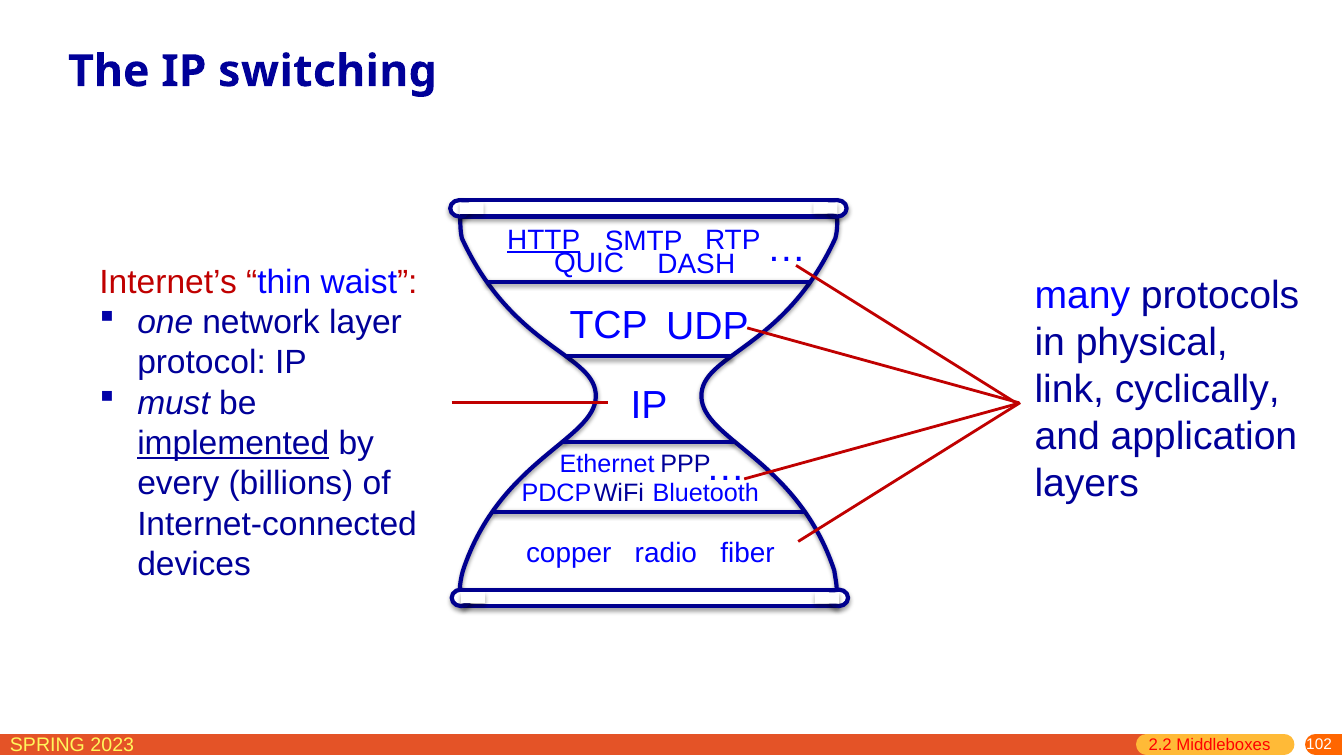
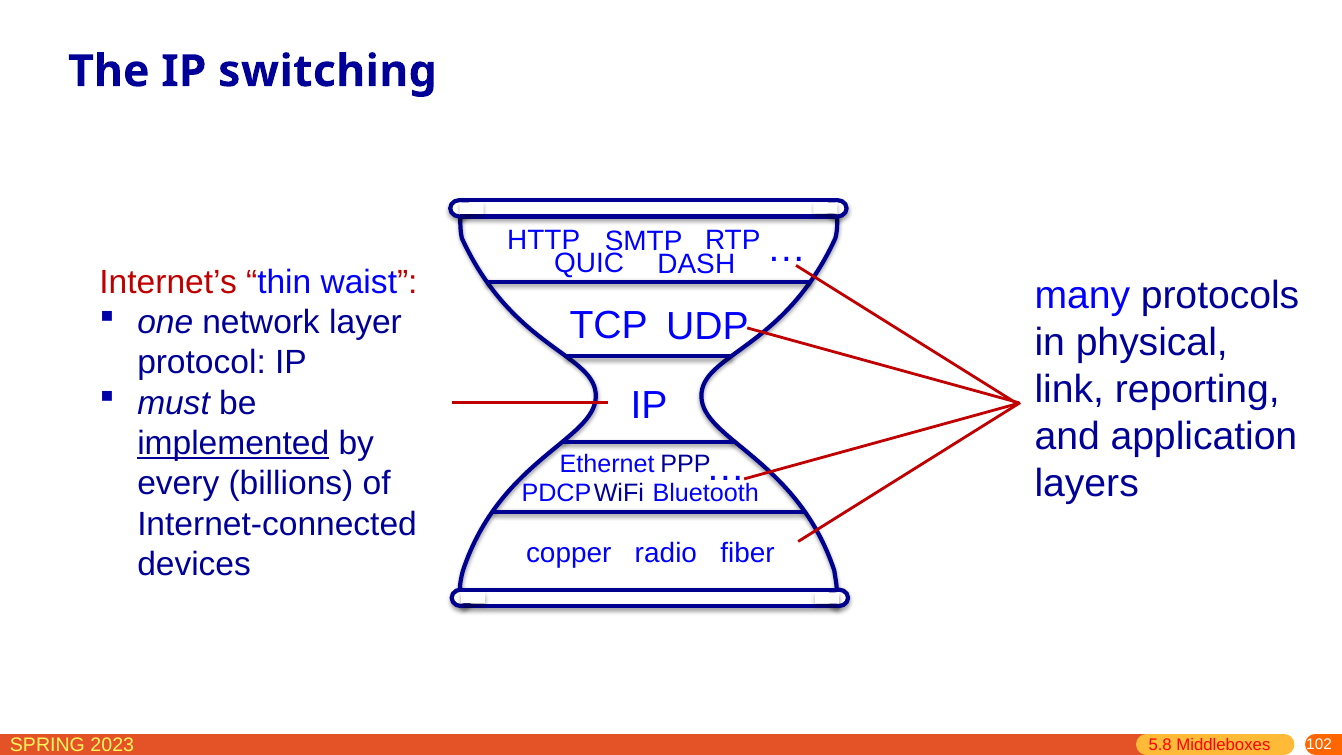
HTTP underline: present -> none
cyclically: cyclically -> reporting
2.2: 2.2 -> 5.8
